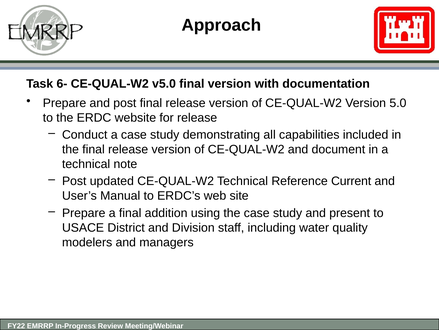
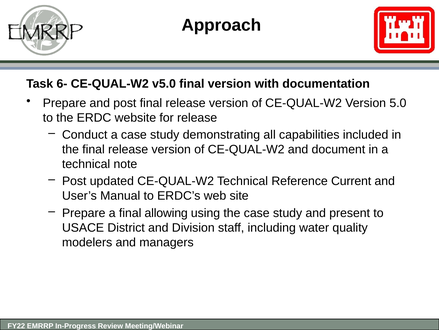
addition: addition -> allowing
